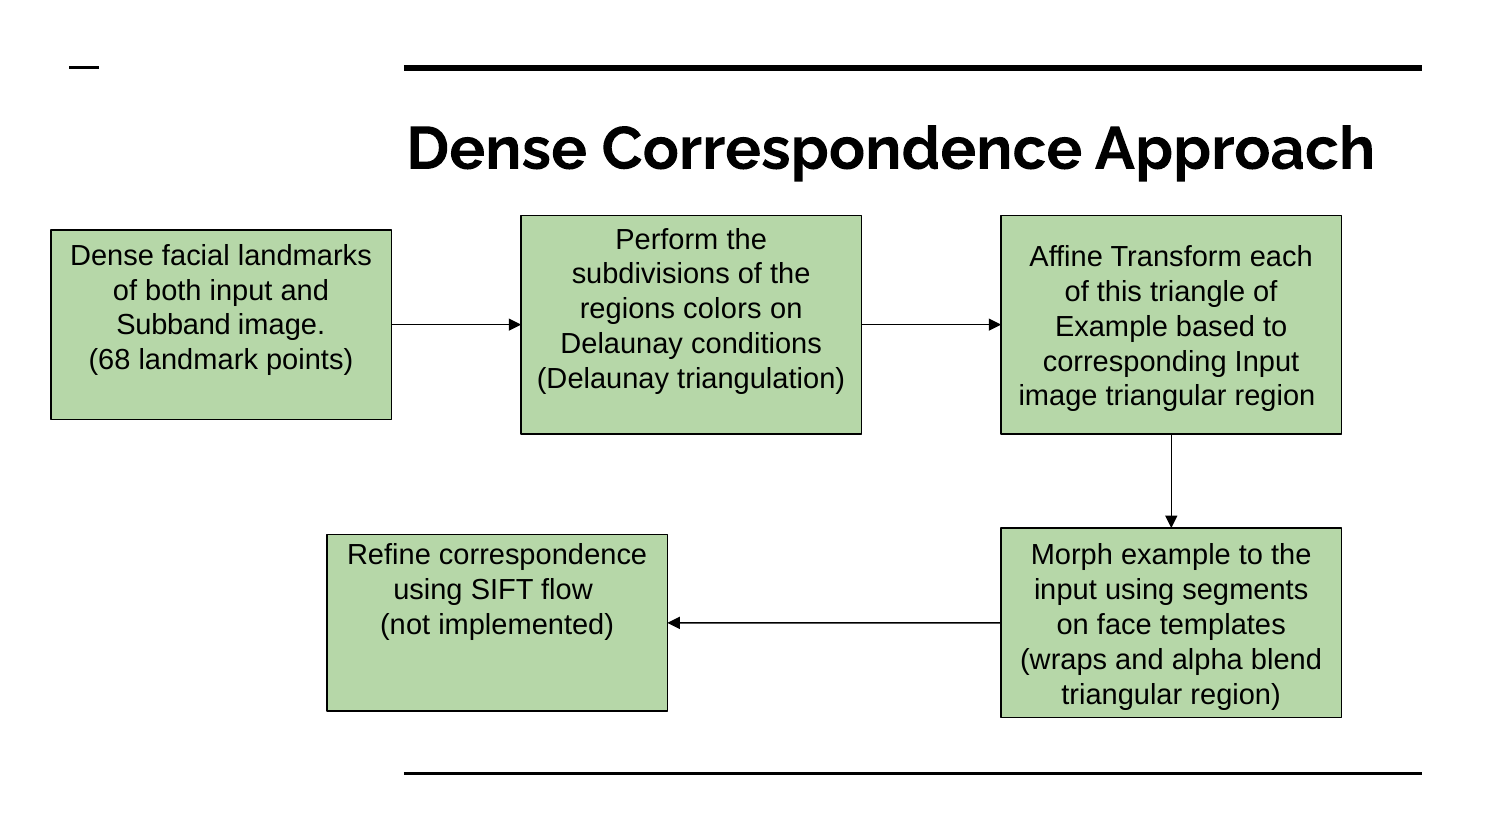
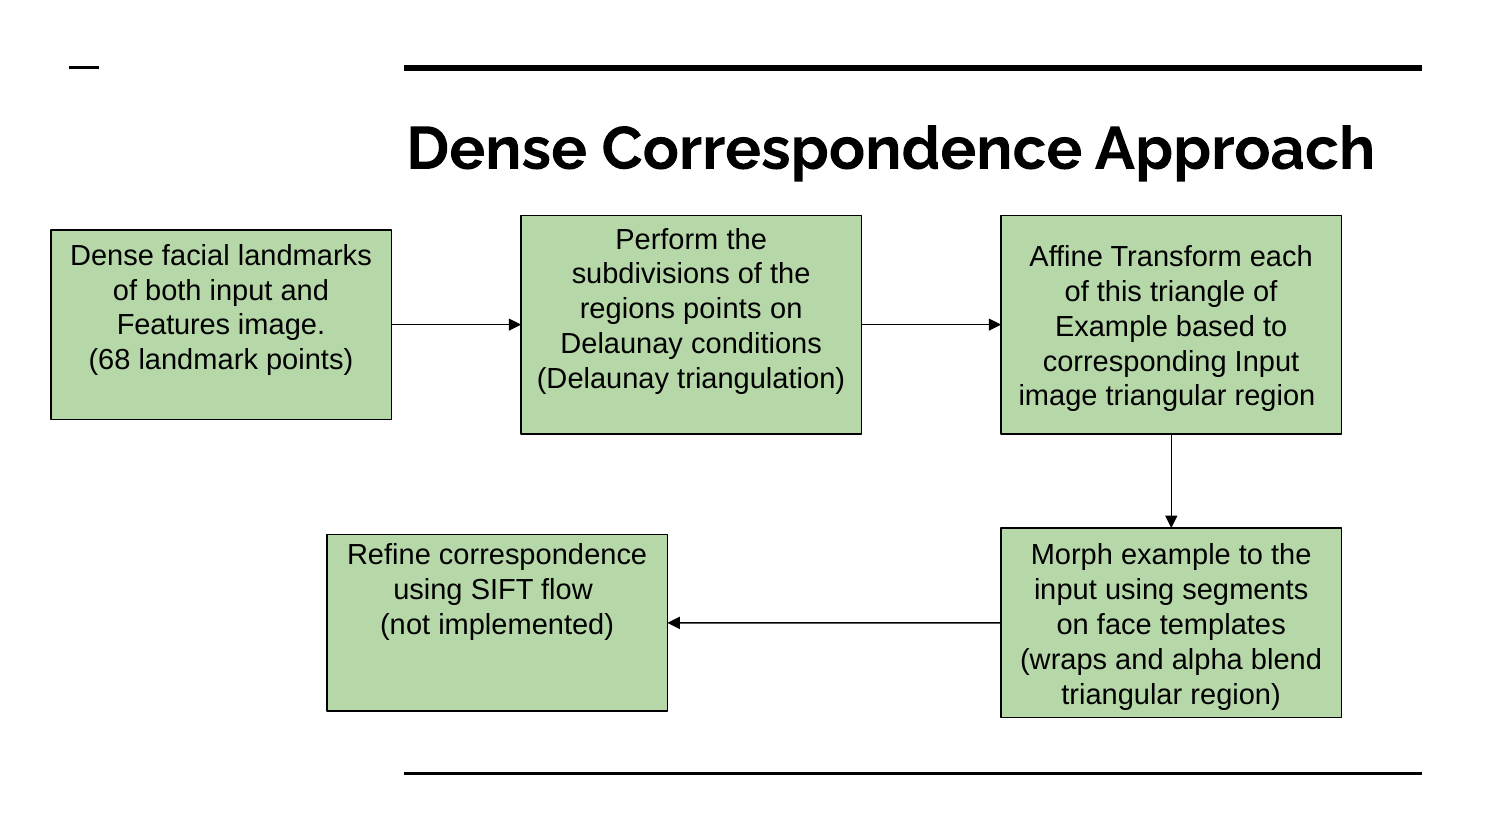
regions colors: colors -> points
Subband: Subband -> Features
